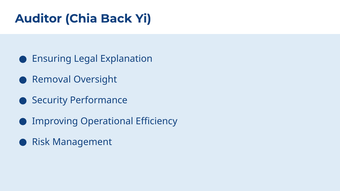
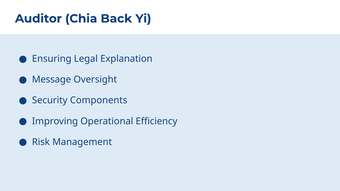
Removal: Removal -> Message
Performance: Performance -> Components
